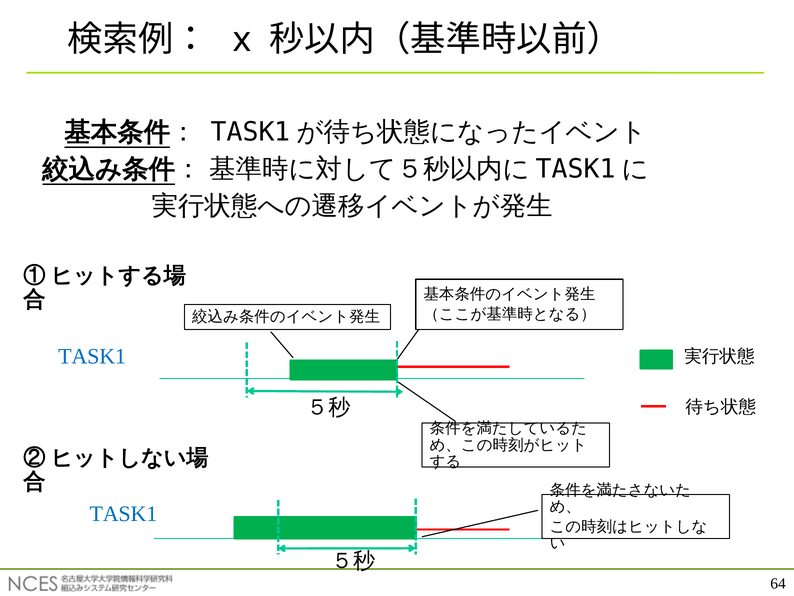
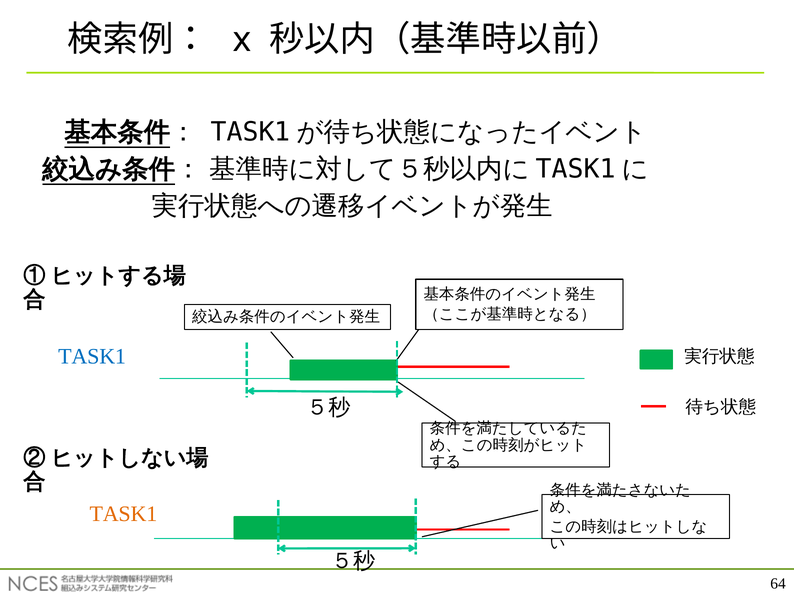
TASK1 at (123, 513) colour: blue -> orange
